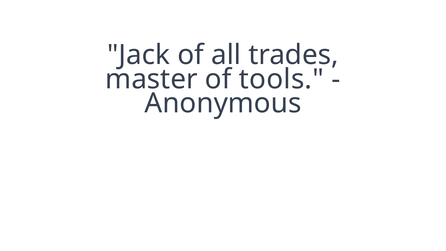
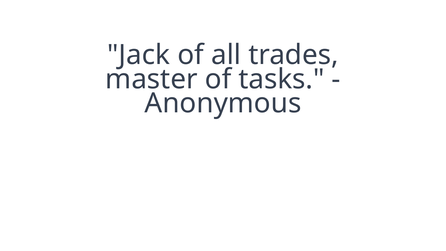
tools: tools -> tasks
